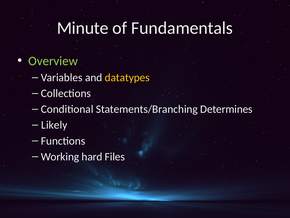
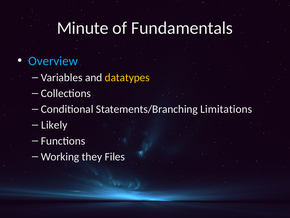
Overview colour: light green -> light blue
Determines: Determines -> Limitations
hard: hard -> they
